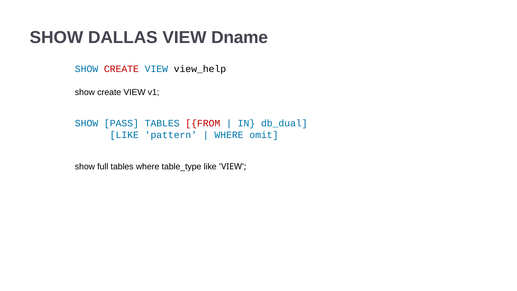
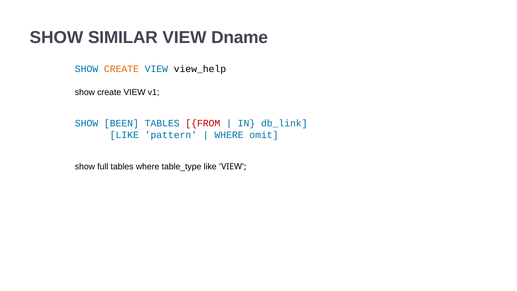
DALLAS: DALLAS -> SIMILAR
CREATE at (121, 69) colour: red -> orange
PASS: PASS -> BEEN
db_dual: db_dual -> db_link
